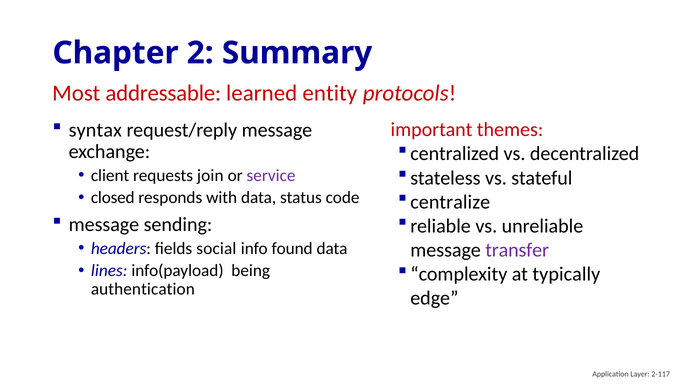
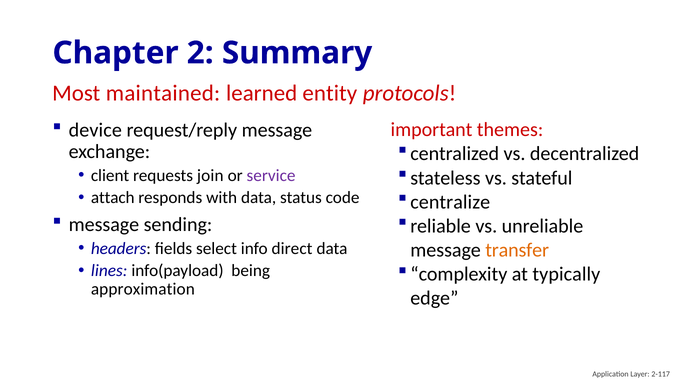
addressable: addressable -> maintained
syntax: syntax -> device
closed: closed -> attach
social: social -> select
found: found -> direct
transfer colour: purple -> orange
authentication: authentication -> approximation
